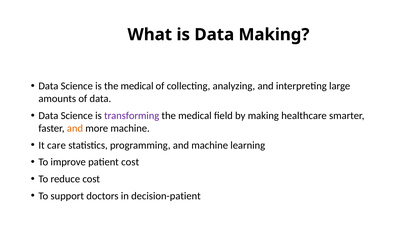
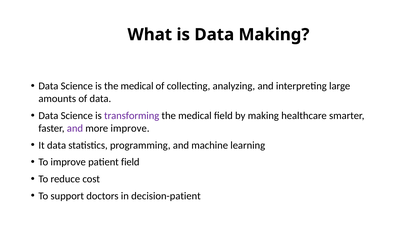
and at (75, 128) colour: orange -> purple
more machine: machine -> improve
It care: care -> data
patient cost: cost -> field
